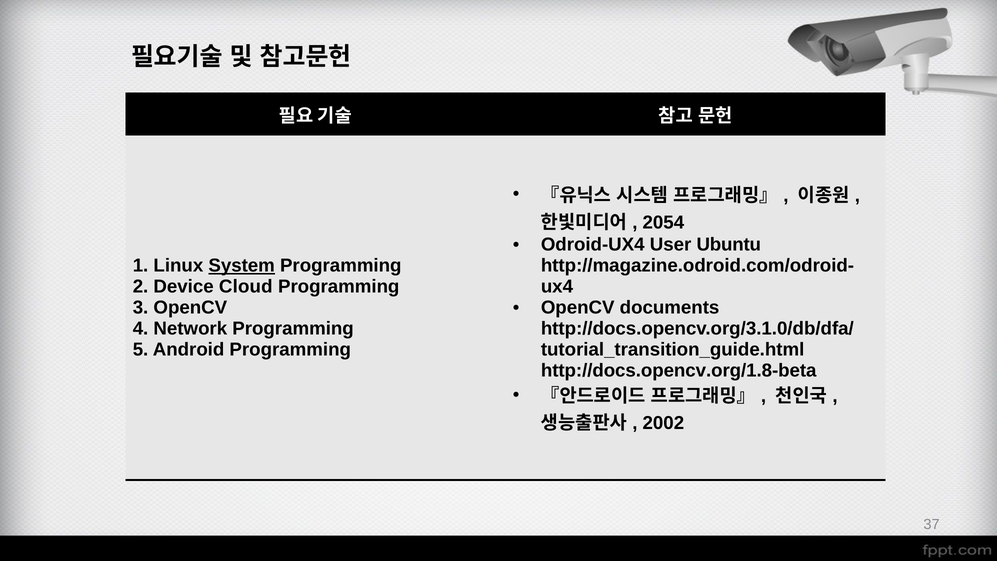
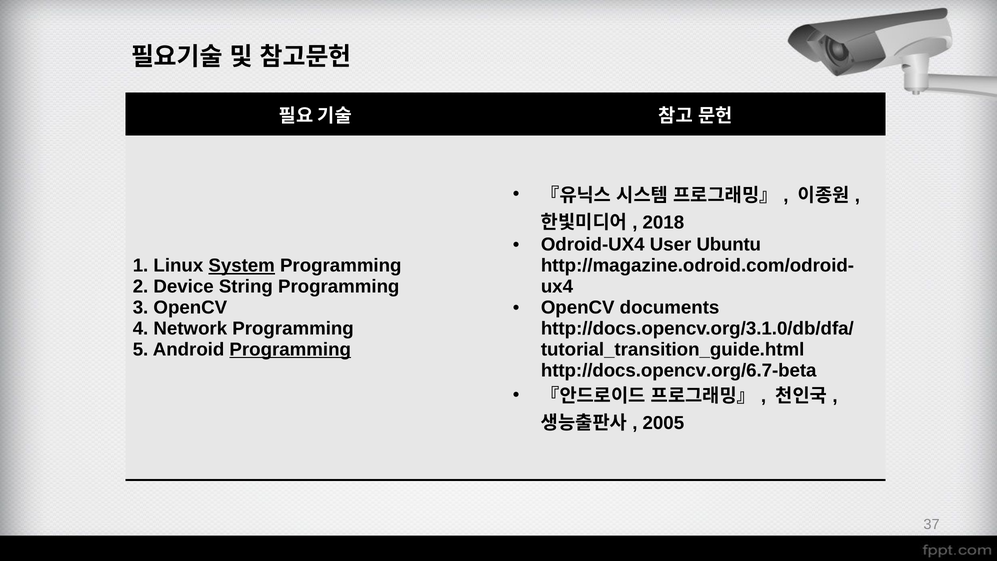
2054: 2054 -> 2018
Cloud: Cloud -> String
Programming at (290, 349) underline: none -> present
http://docs.opencv.org/1.8-beta: http://docs.opencv.org/1.8-beta -> http://docs.opencv.org/6.7-beta
2002: 2002 -> 2005
